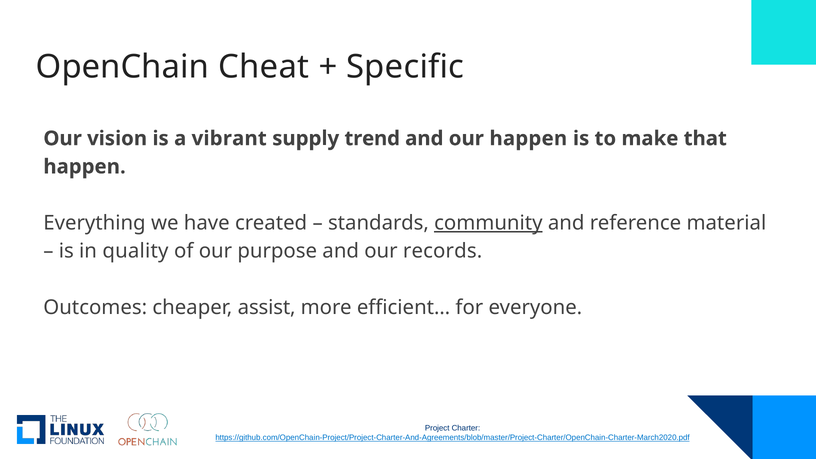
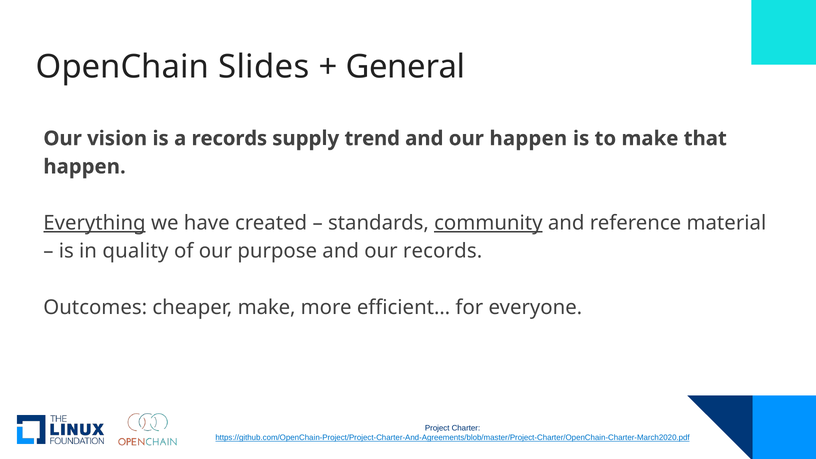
Cheat: Cheat -> Slides
Specific: Specific -> General
a vibrant: vibrant -> records
Everything underline: none -> present
cheaper assist: assist -> make
